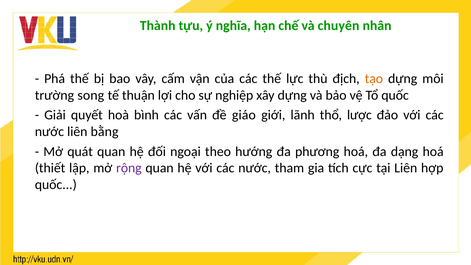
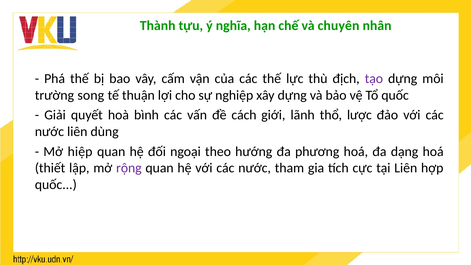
tạo colour: orange -> purple
giáo: giáo -> cách
bằng: bằng -> dùng
quát: quát -> hiệp
